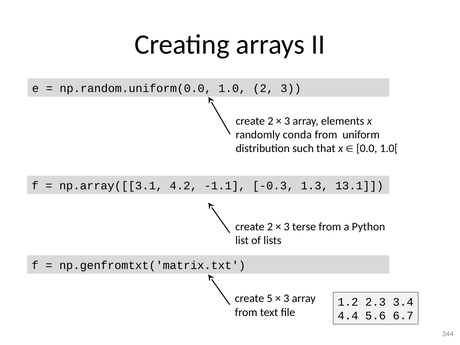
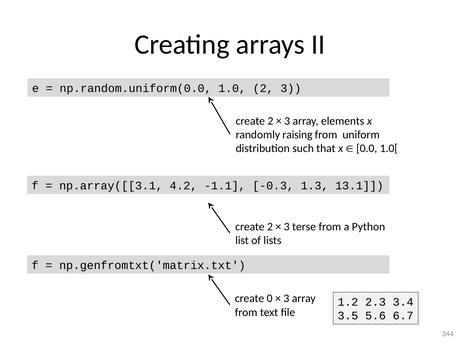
conda: conda -> raising
5: 5 -> 0
4.4: 4.4 -> 3.5
